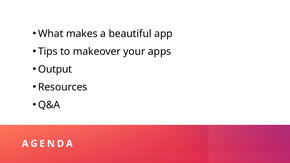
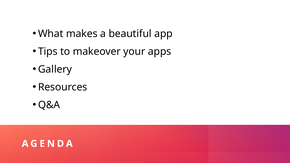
Output: Output -> Gallery
